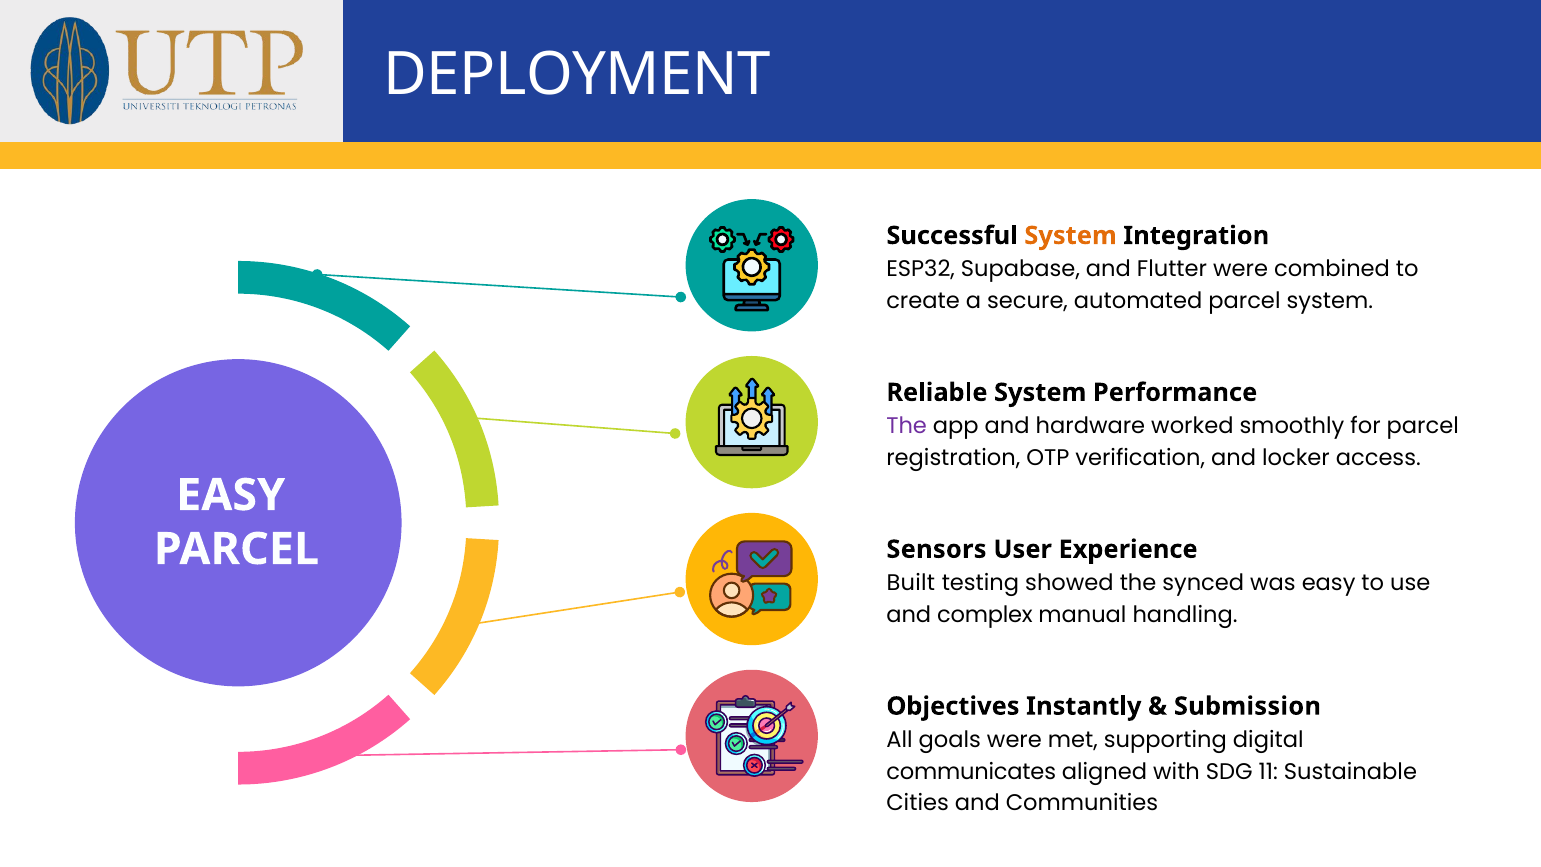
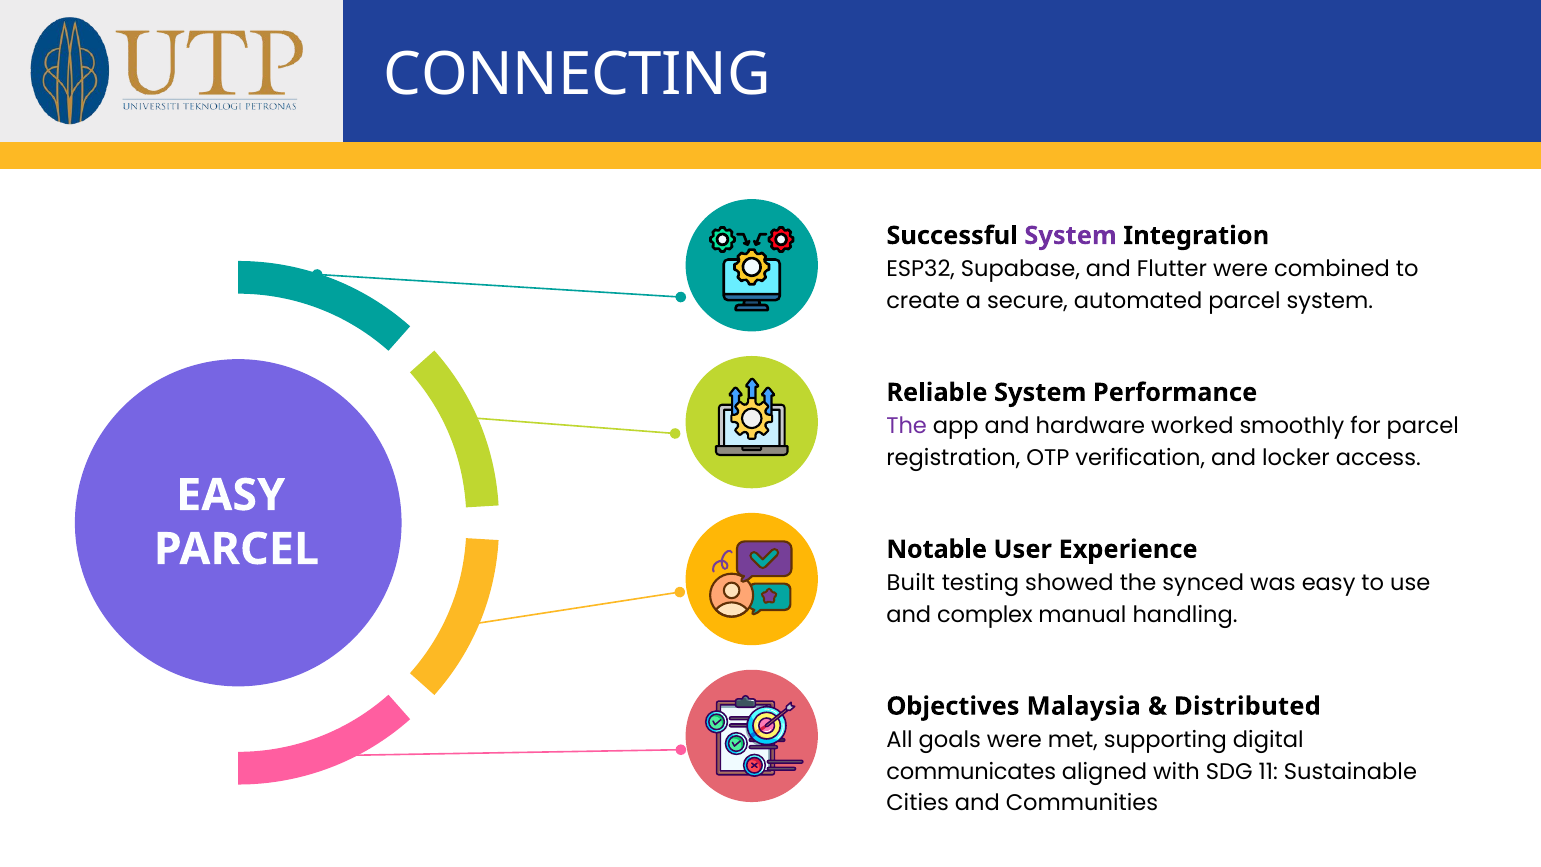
DEPLOYMENT: DEPLOYMENT -> CONNECTING
System at (1071, 236) colour: orange -> purple
Sensors: Sensors -> Notable
Instantly: Instantly -> Malaysia
Submission: Submission -> Distributed
